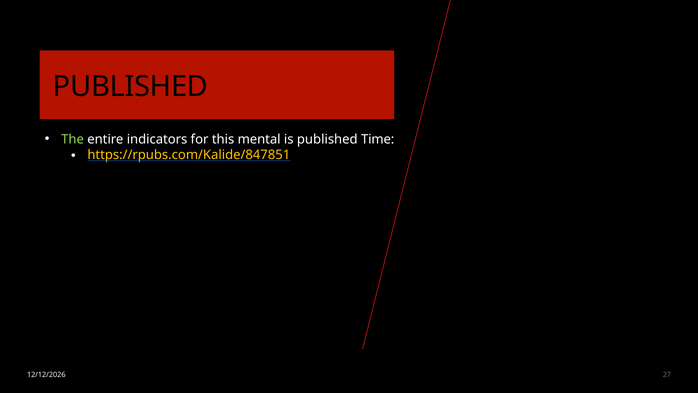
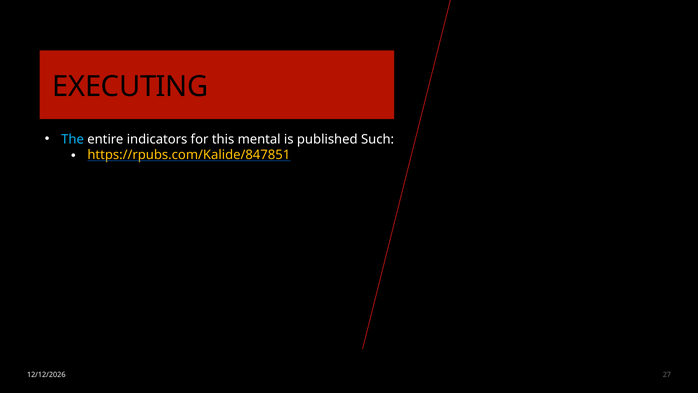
PUBLISHED at (130, 87): PUBLISHED -> EXECUTING
The colour: light green -> light blue
Time: Time -> Such
